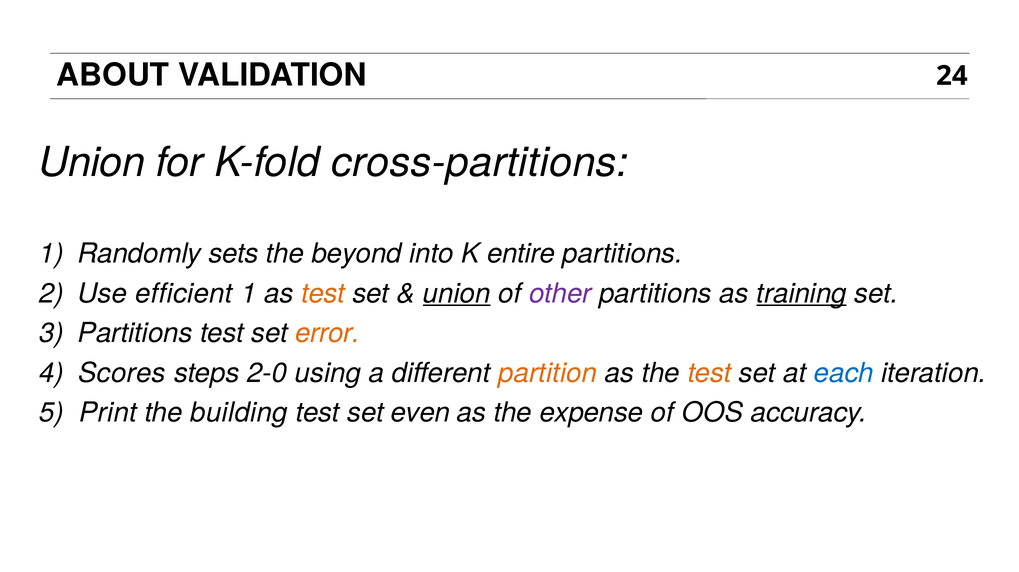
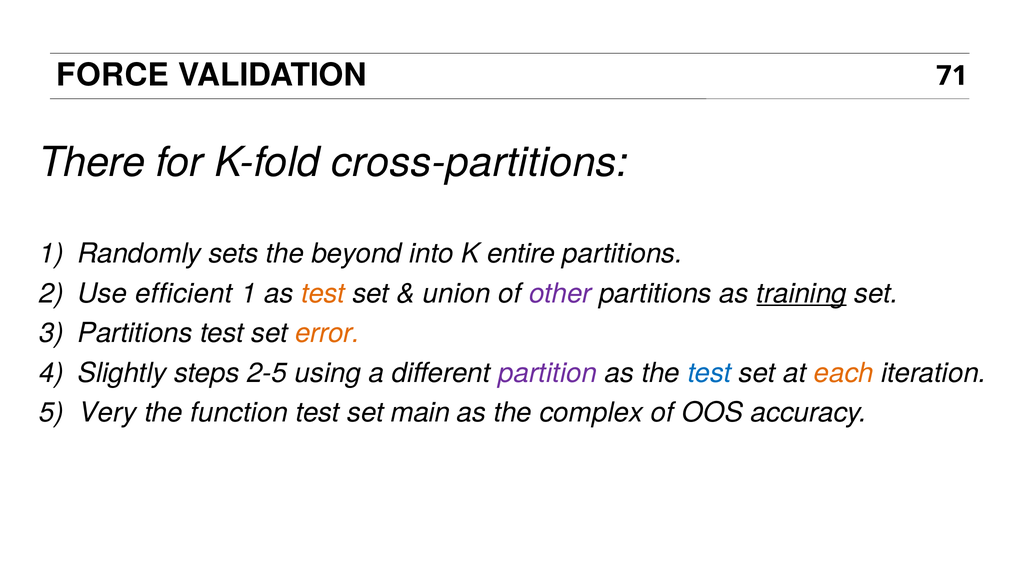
ABOUT: ABOUT -> FORCE
24: 24 -> 71
Union at (92, 163): Union -> There
union at (457, 294) underline: present -> none
Scores: Scores -> Slightly
2-0: 2-0 -> 2-5
partition colour: orange -> purple
test at (709, 373) colour: orange -> blue
each colour: blue -> orange
Print: Print -> Very
building: building -> function
even: even -> main
expense: expense -> complex
